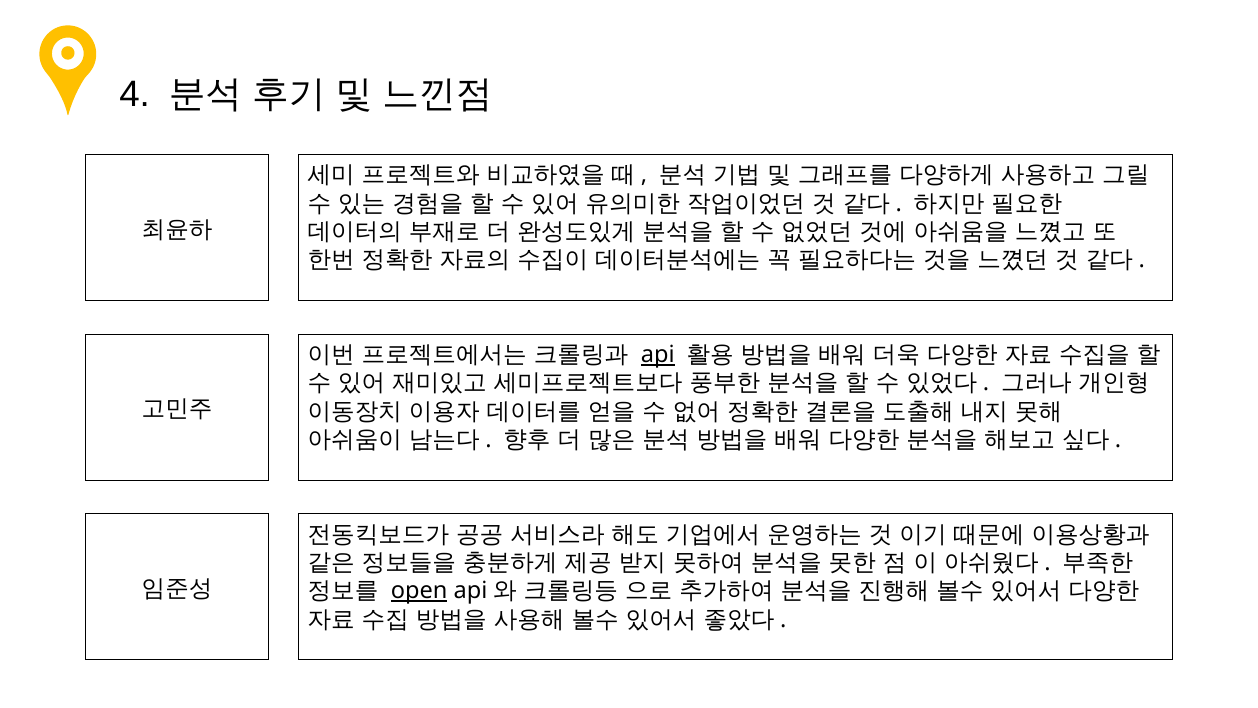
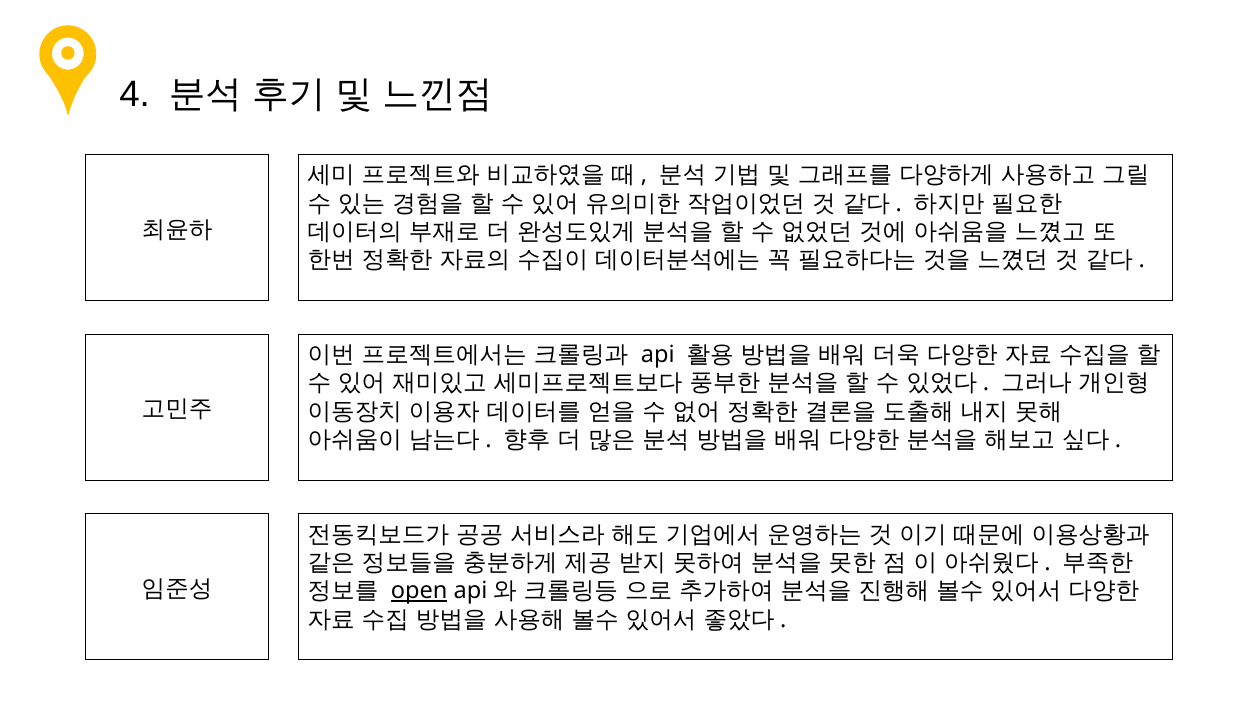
api underline: present -> none
